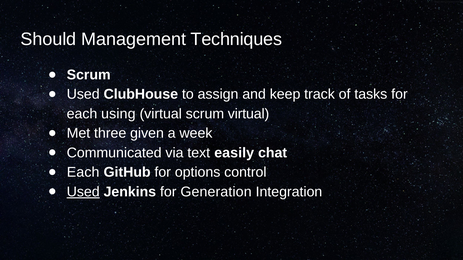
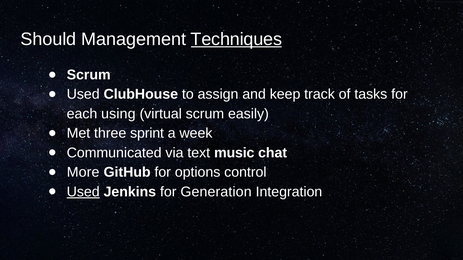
Techniques underline: none -> present
scrum virtual: virtual -> easily
given: given -> sprint
easily: easily -> music
Each at (83, 173): Each -> More
